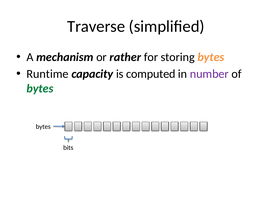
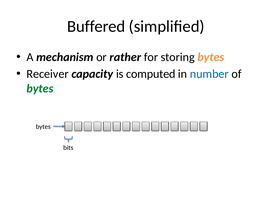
Traverse: Traverse -> Buffered
Runtime: Runtime -> Receiver
number colour: purple -> blue
